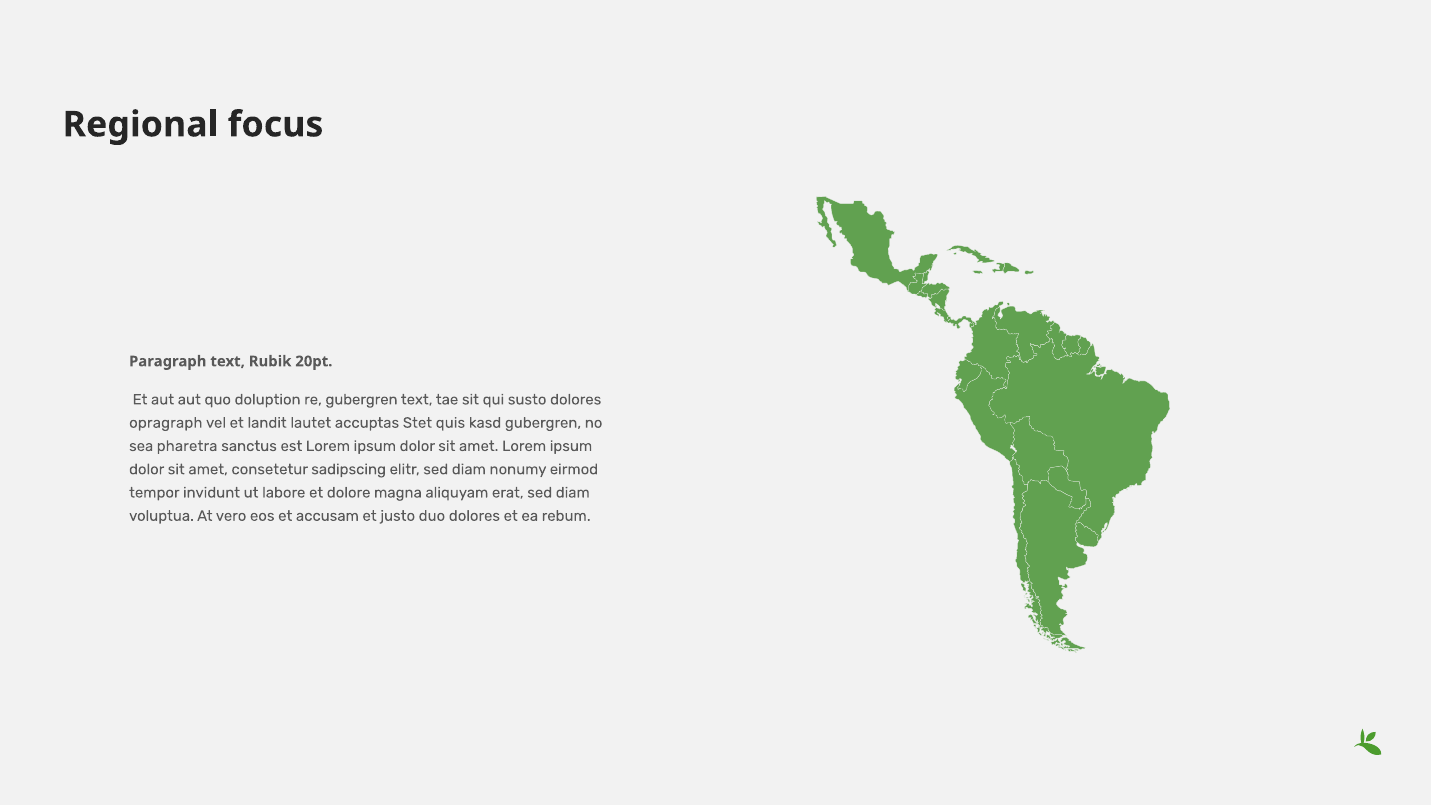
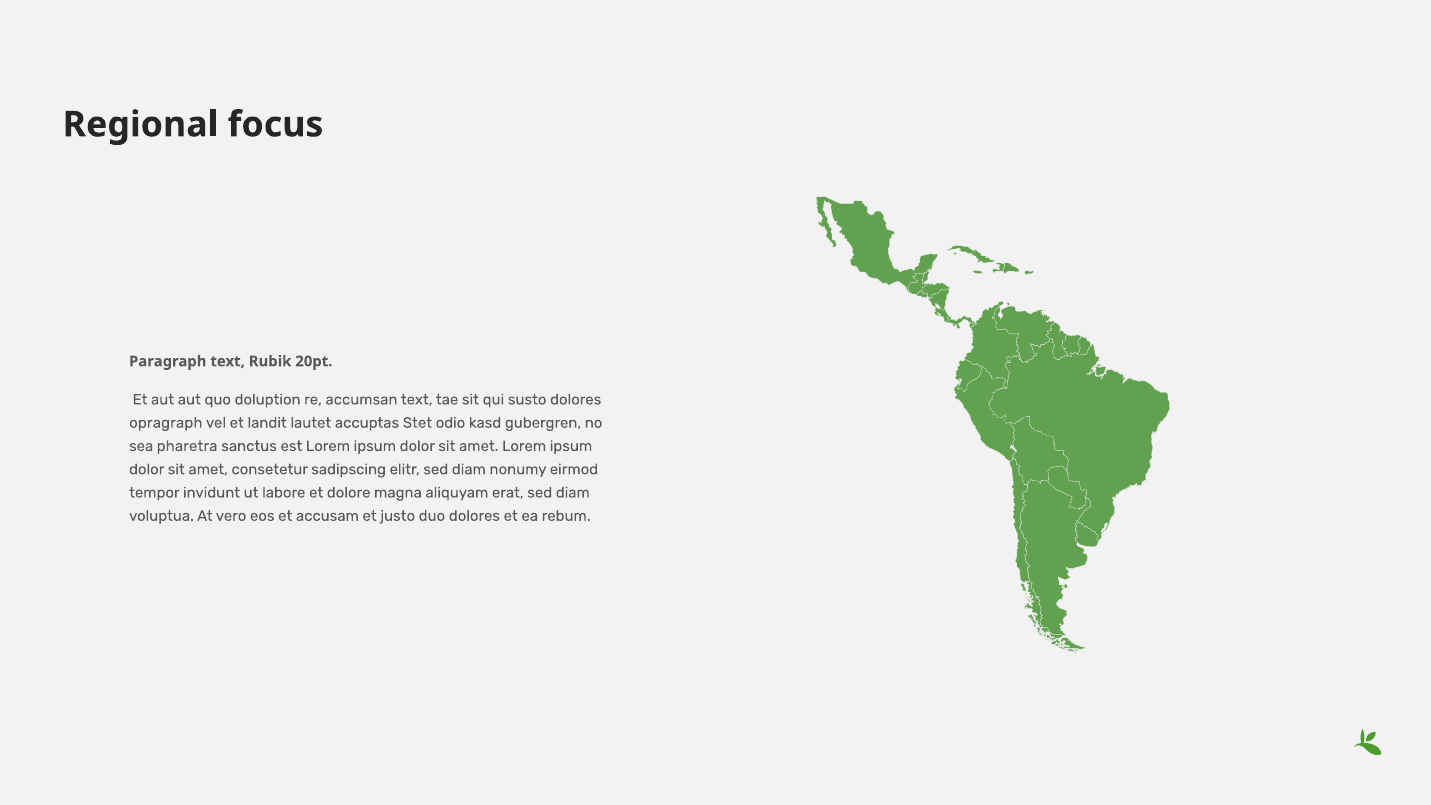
re gubergren: gubergren -> accumsan
quis: quis -> odio
